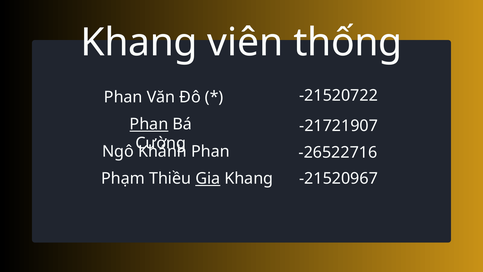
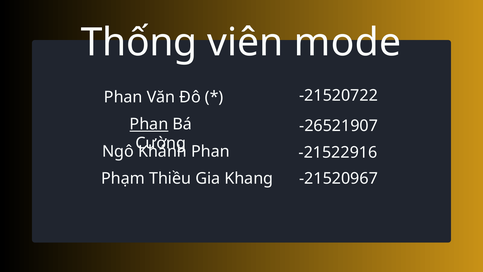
Khang at (139, 42): Khang -> Thống
thống: thống -> mode
-21721907: -21721907 -> -26521907
-26522716: -26522716 -> -21522916
Gia underline: present -> none
